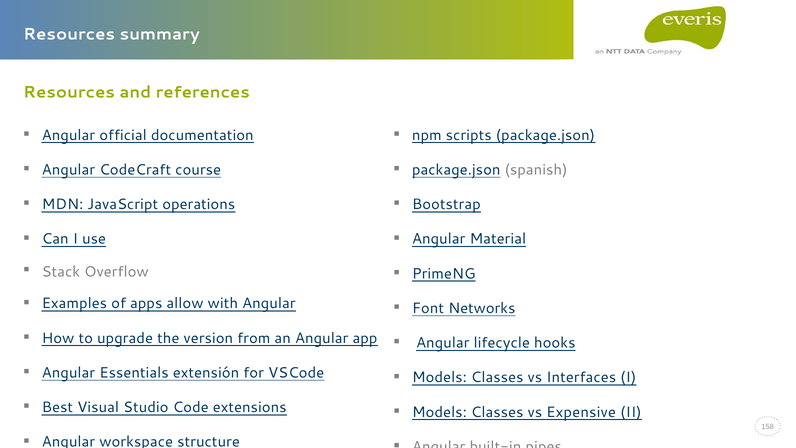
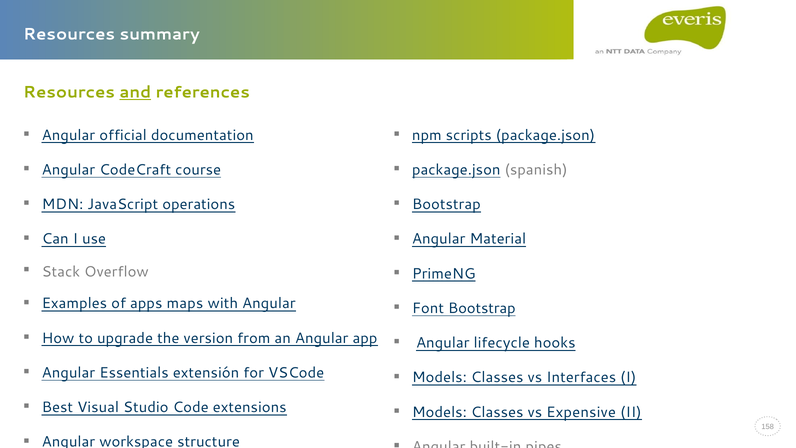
and underline: none -> present
allow: allow -> maps
Font Networks: Networks -> Bootstrap
